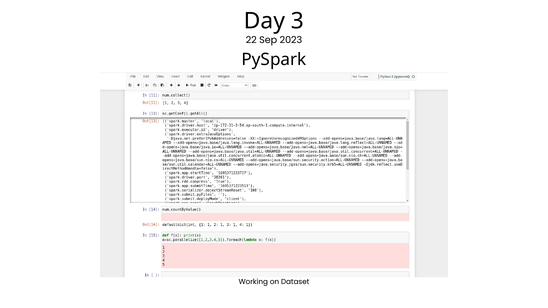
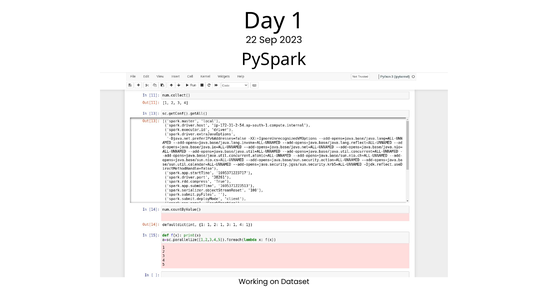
3: 3 -> 1
